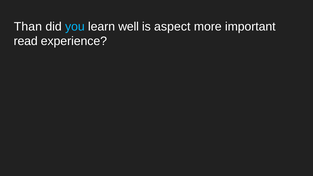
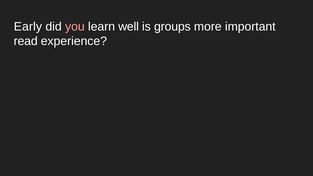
Than: Than -> Early
you colour: light blue -> pink
aspect: aspect -> groups
